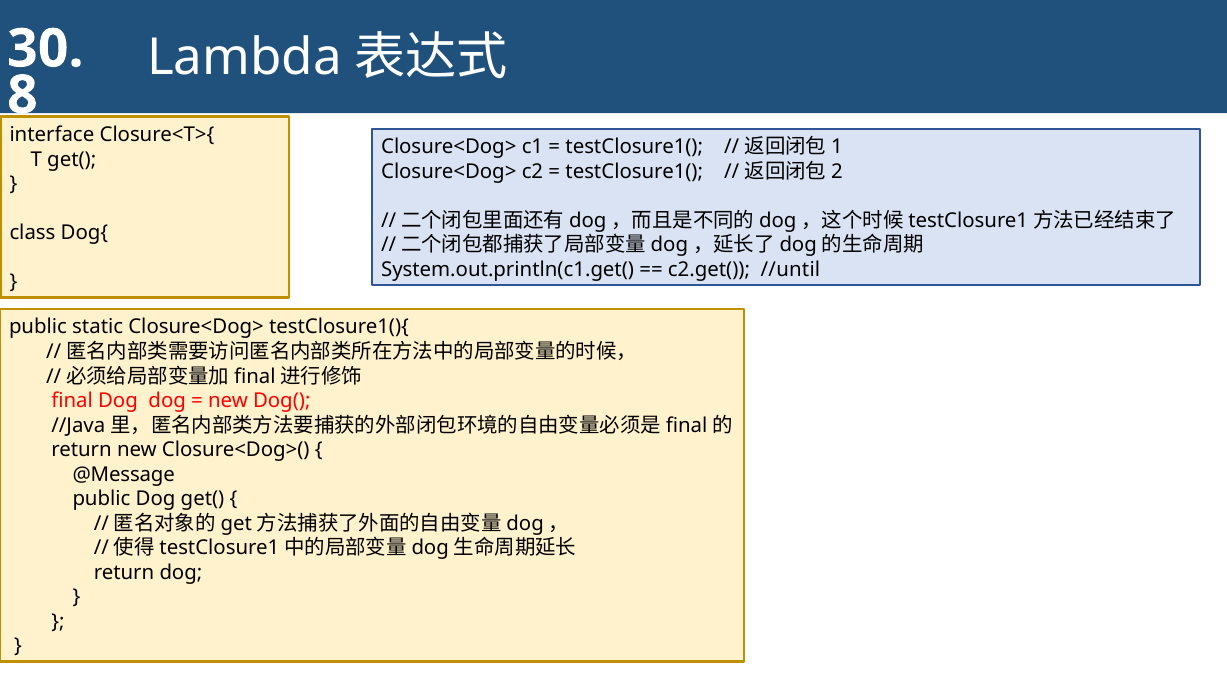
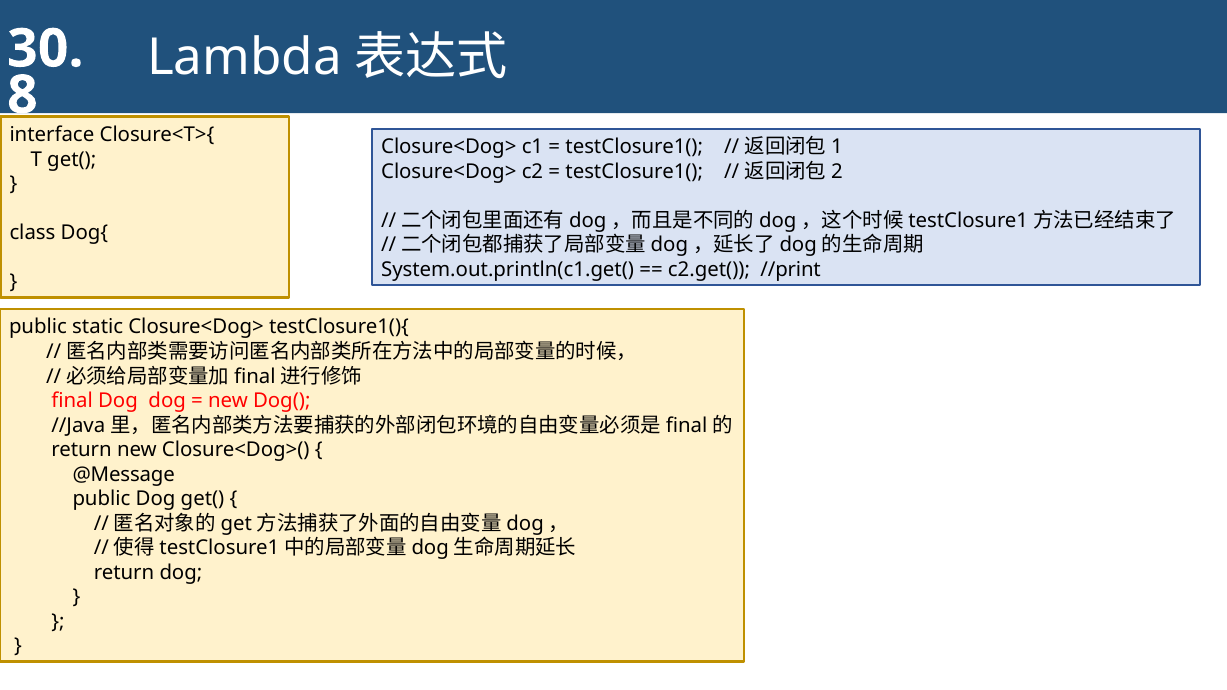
//until: //until -> //print
